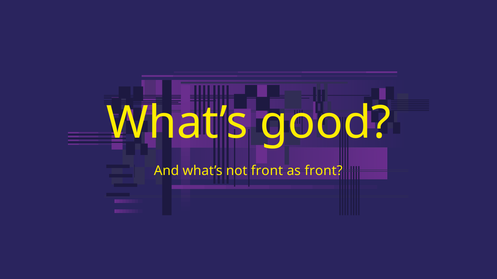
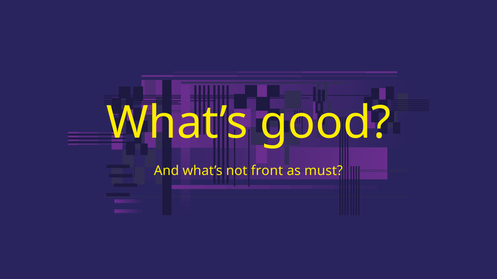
as front: front -> must
